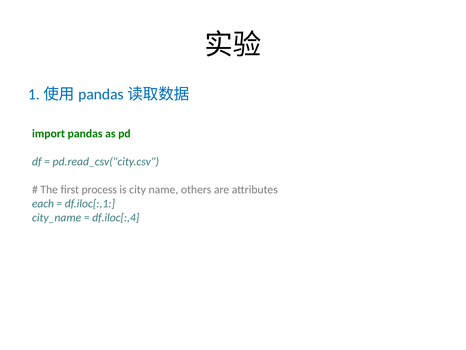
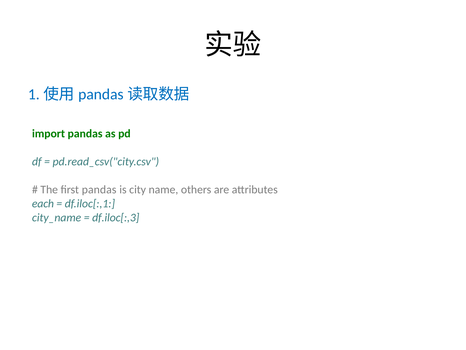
first process: process -> pandas
df.iloc[:,4: df.iloc[:,4 -> df.iloc[:,3
